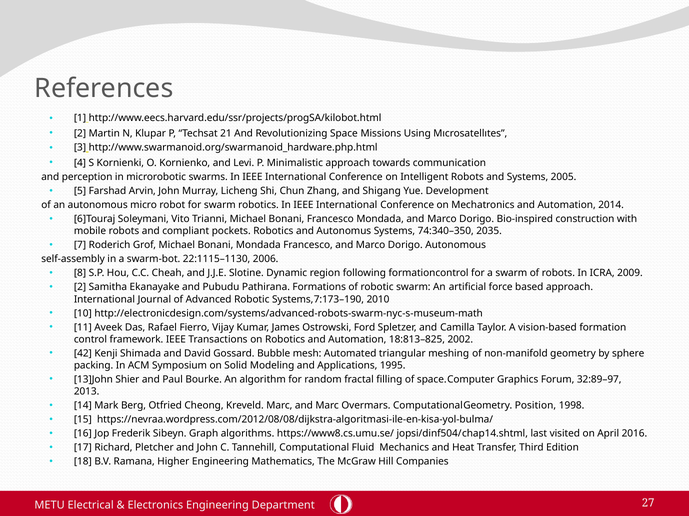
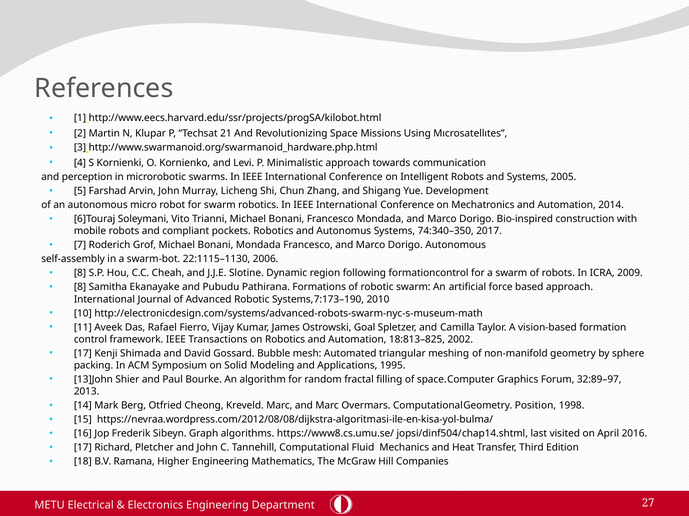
2035: 2035 -> 2017
2 at (80, 288): 2 -> 8
Ford: Ford -> Goal
42 at (83, 354): 42 -> 17
